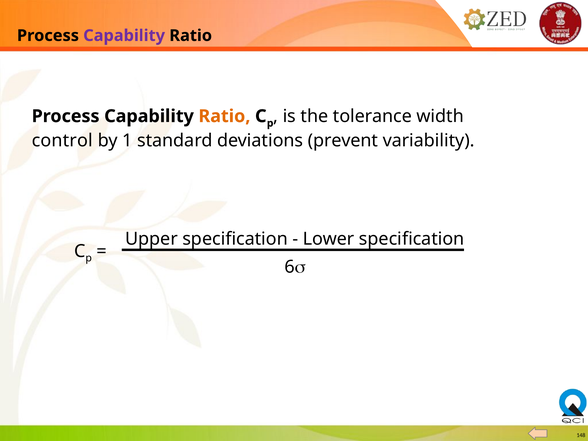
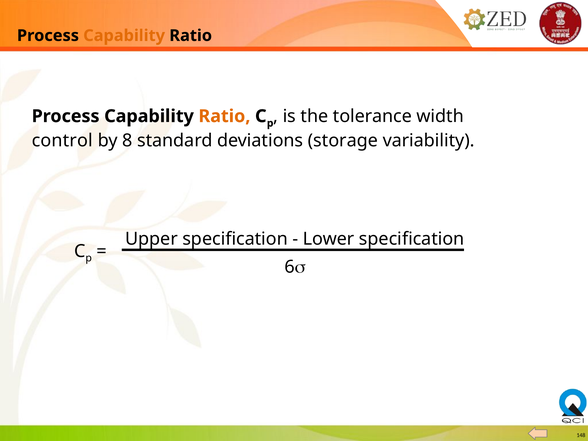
Capability at (124, 36) colour: purple -> orange
1: 1 -> 8
prevent: prevent -> storage
